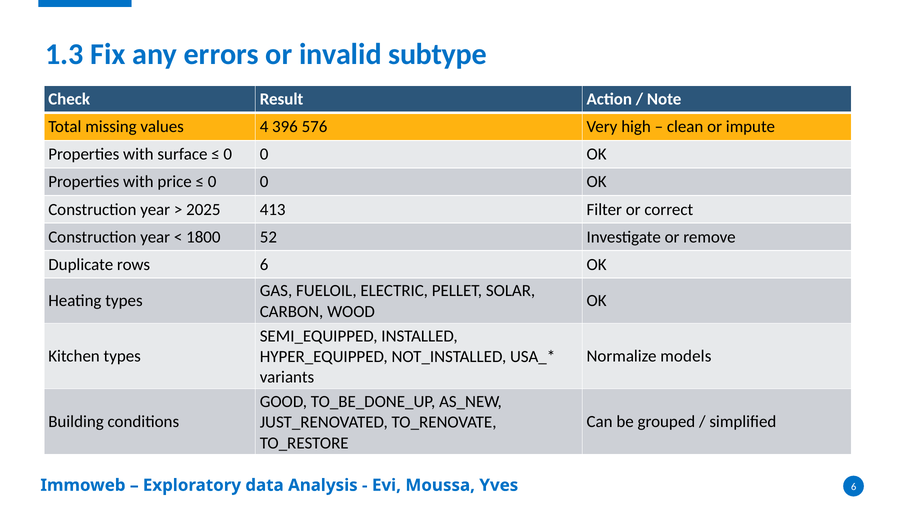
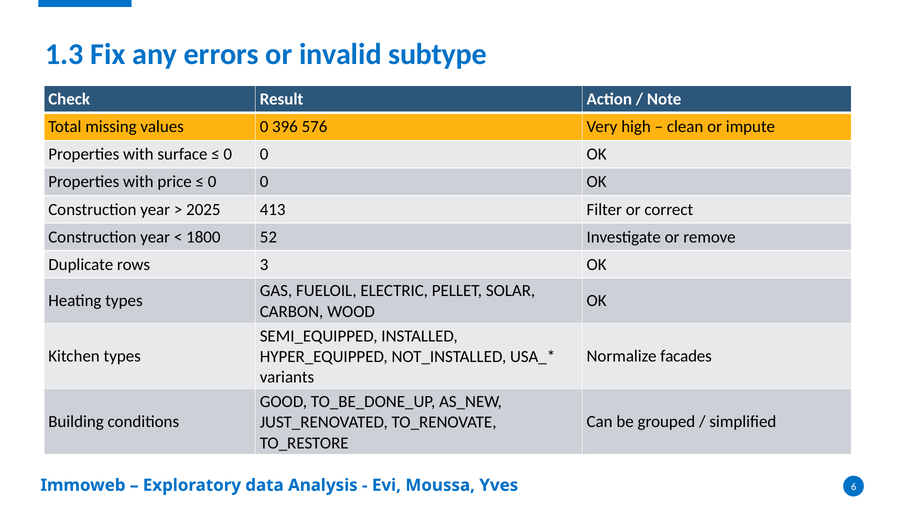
values 4: 4 -> 0
rows 6: 6 -> 3
models: models -> facades
